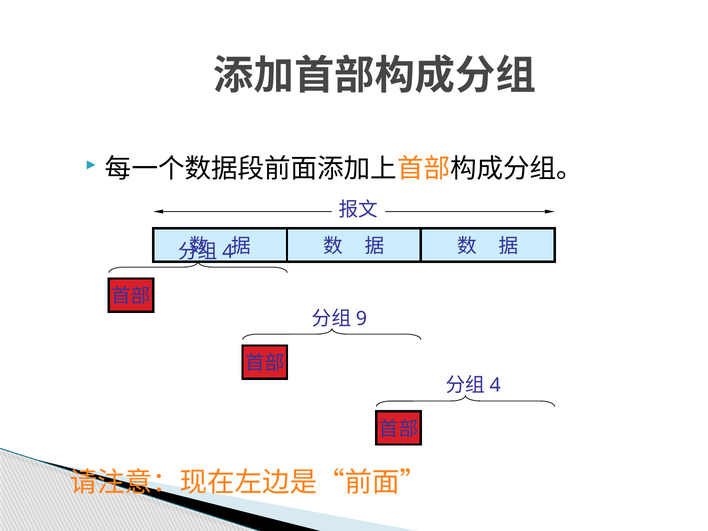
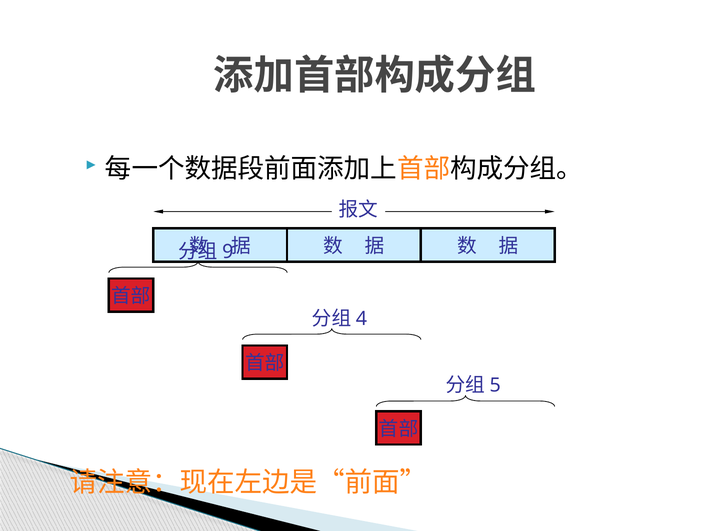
4 at (228, 252): 4 -> 9
9: 9 -> 4
4 at (495, 385): 4 -> 5
